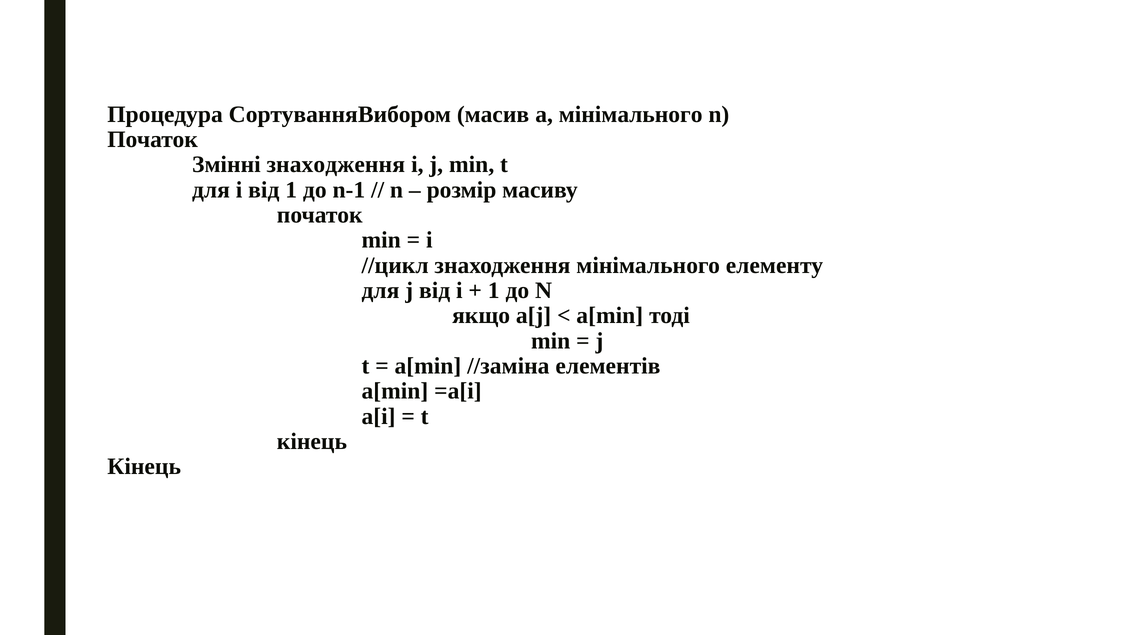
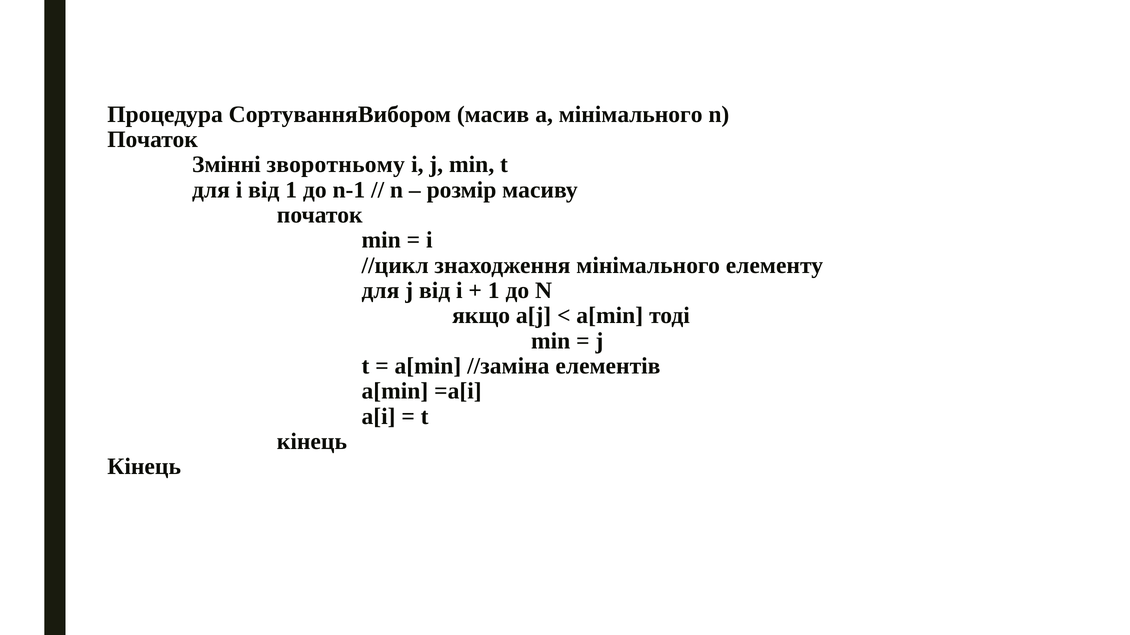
Змінні знаходження: знаходження -> зворотньому
